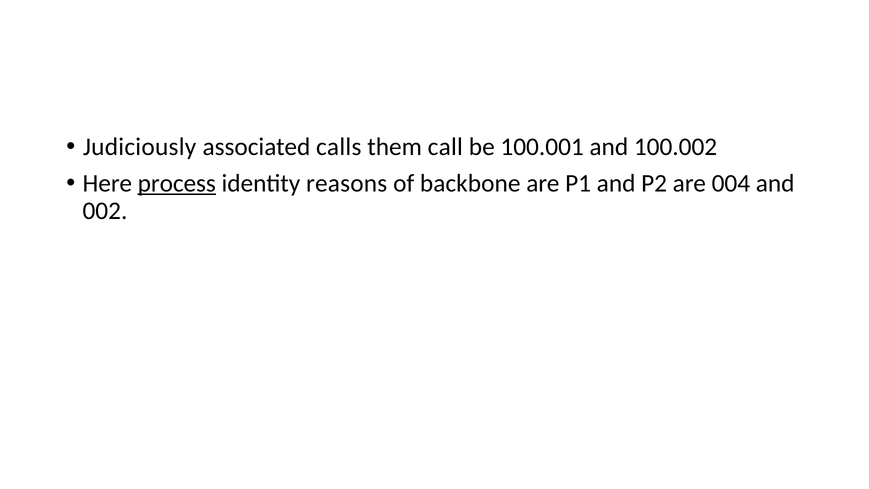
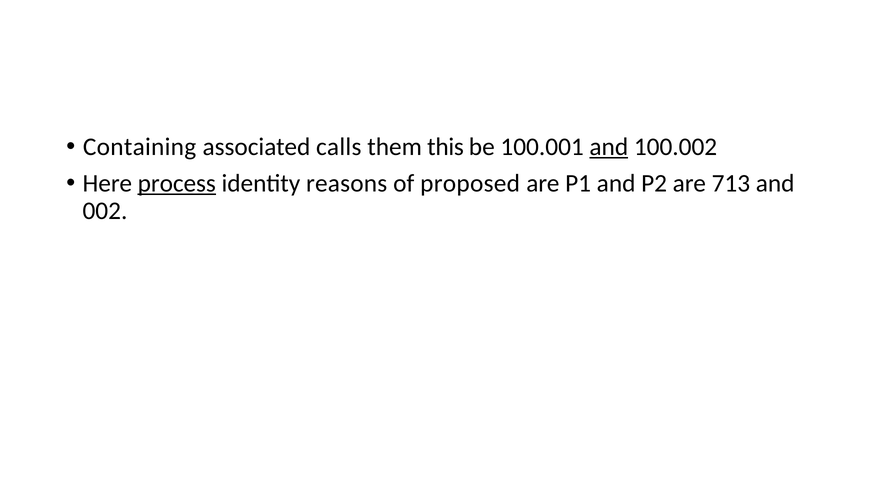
Judiciously: Judiciously -> Containing
call: call -> this
and at (609, 147) underline: none -> present
backbone: backbone -> proposed
004: 004 -> 713
